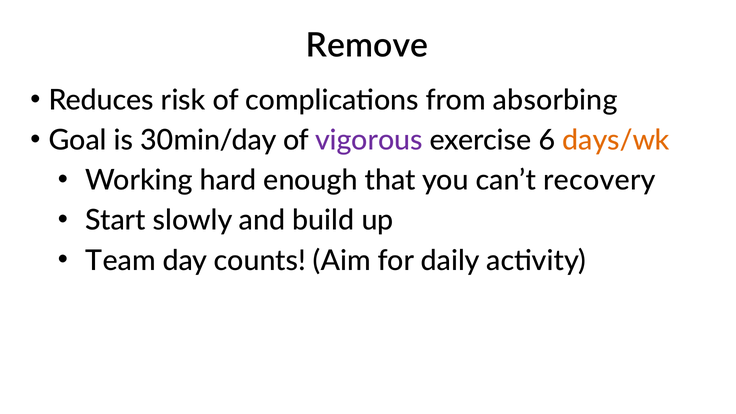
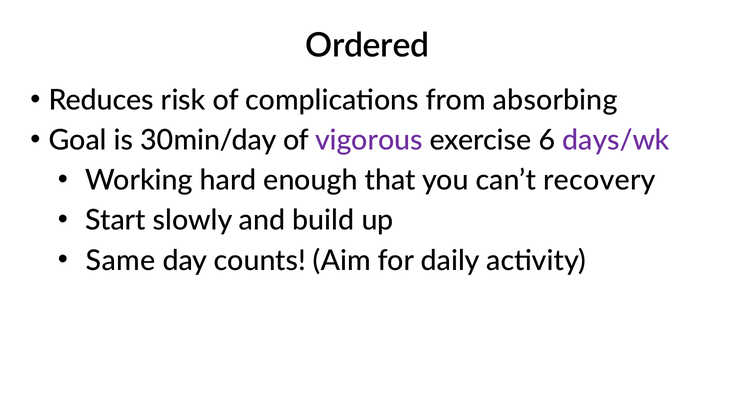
Remove: Remove -> Ordered
days/wk colour: orange -> purple
Team: Team -> Same
